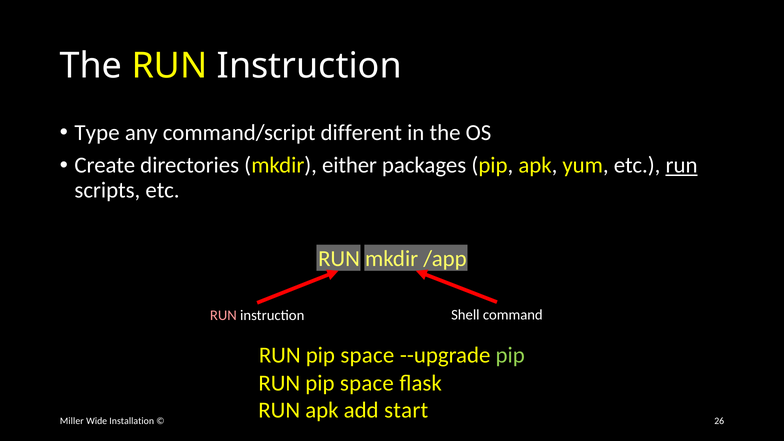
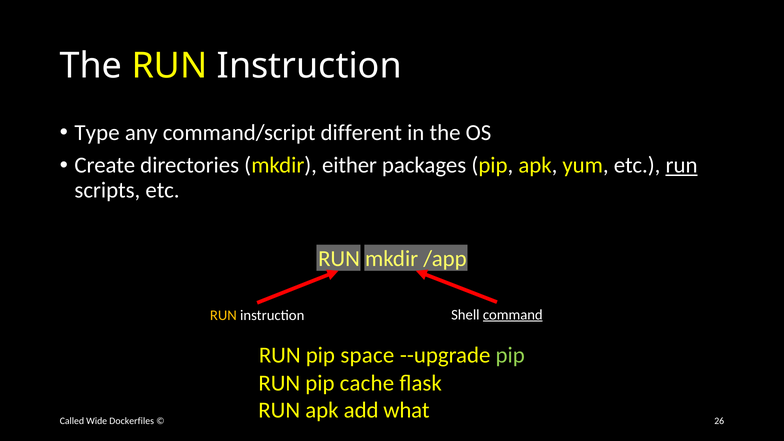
RUN at (223, 316) colour: pink -> yellow
command underline: none -> present
space at (367, 383): space -> cache
start: start -> what
Miller: Miller -> Called
Installation: Installation -> Dockerfiles
